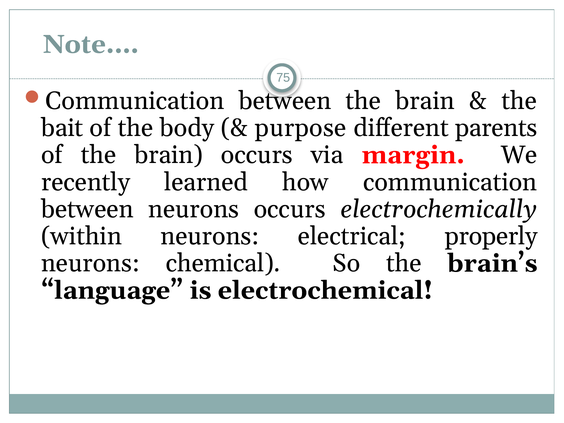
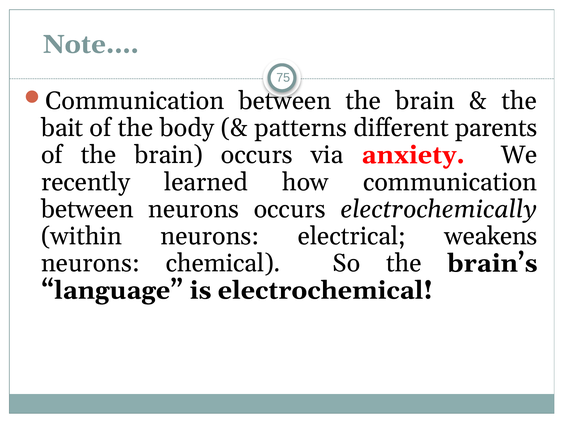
purpose: purpose -> patterns
margin: margin -> anxiety
properly: properly -> weakens
